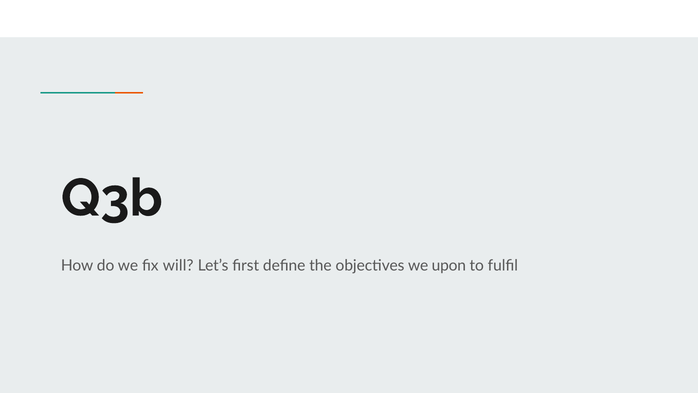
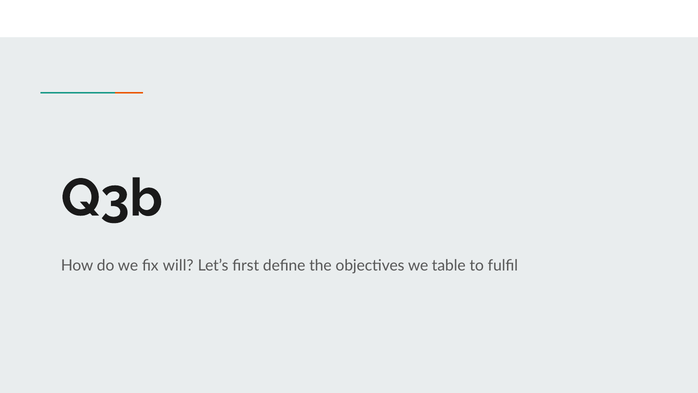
upon: upon -> table
